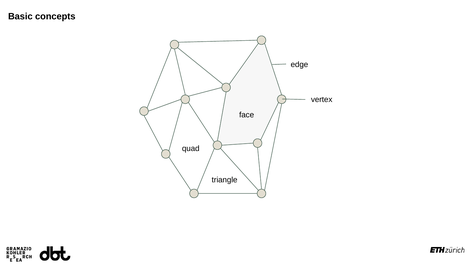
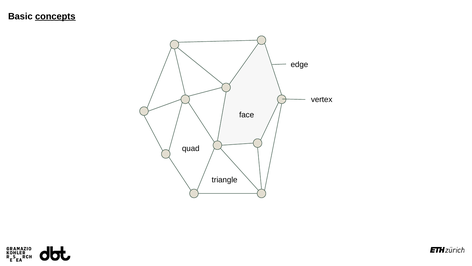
concepts underline: none -> present
